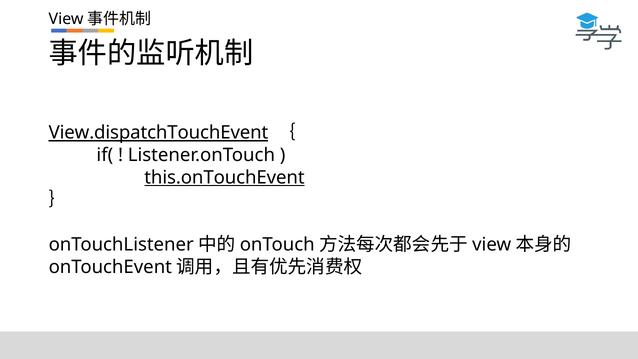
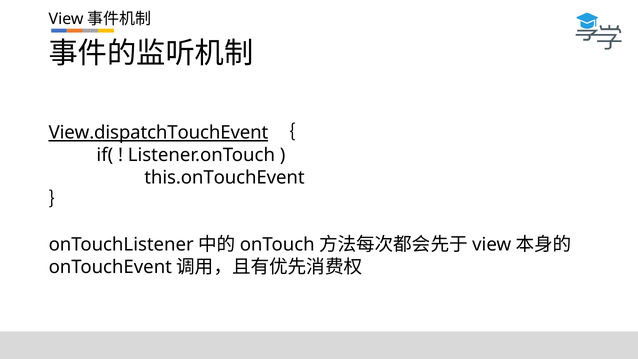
this.onTouchEvent underline: present -> none
